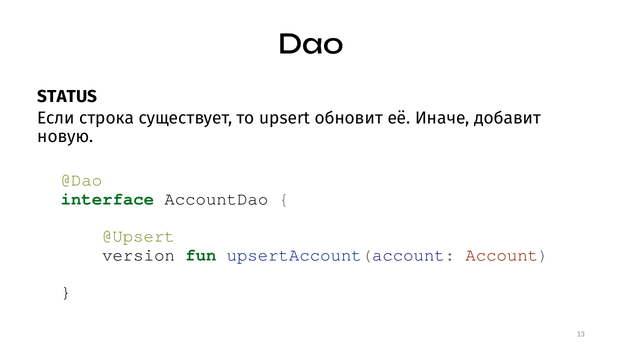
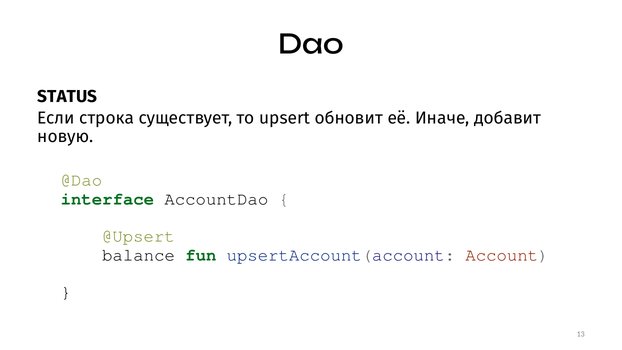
version: version -> balance
